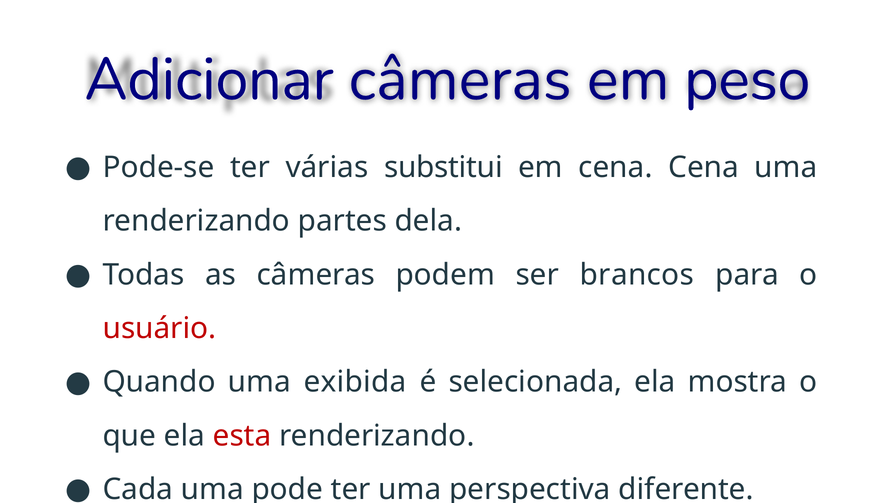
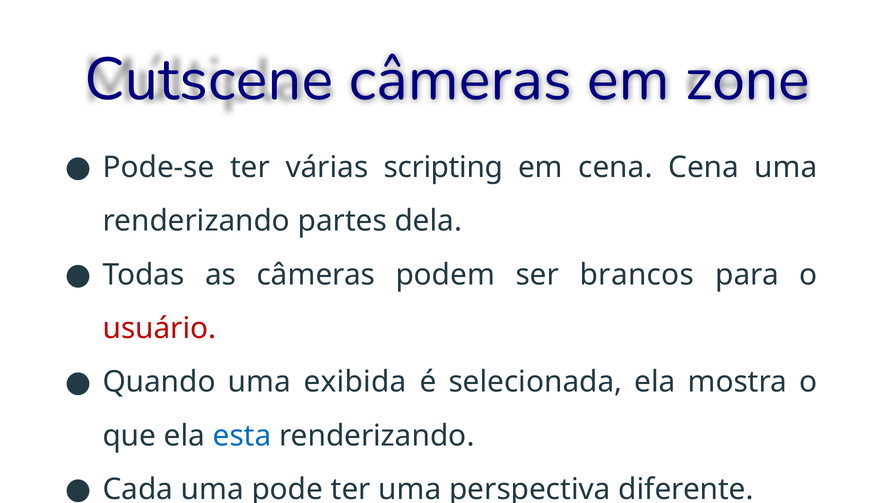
Adicionar: Adicionar -> Cutscene
peso: peso -> zone
substitui: substitui -> scripting
esta colour: red -> blue
